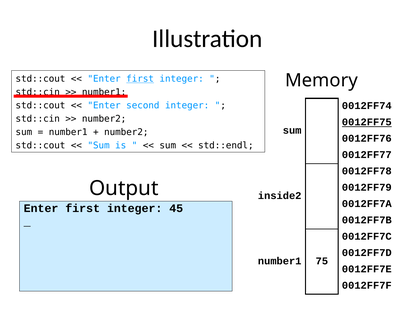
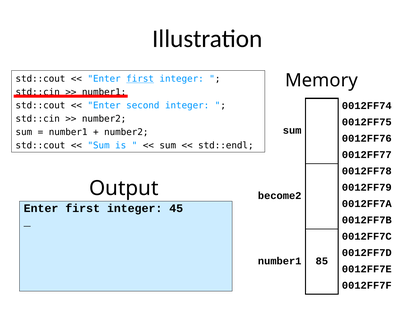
0012FF75 underline: present -> none
inside2: inside2 -> become2
75: 75 -> 85
